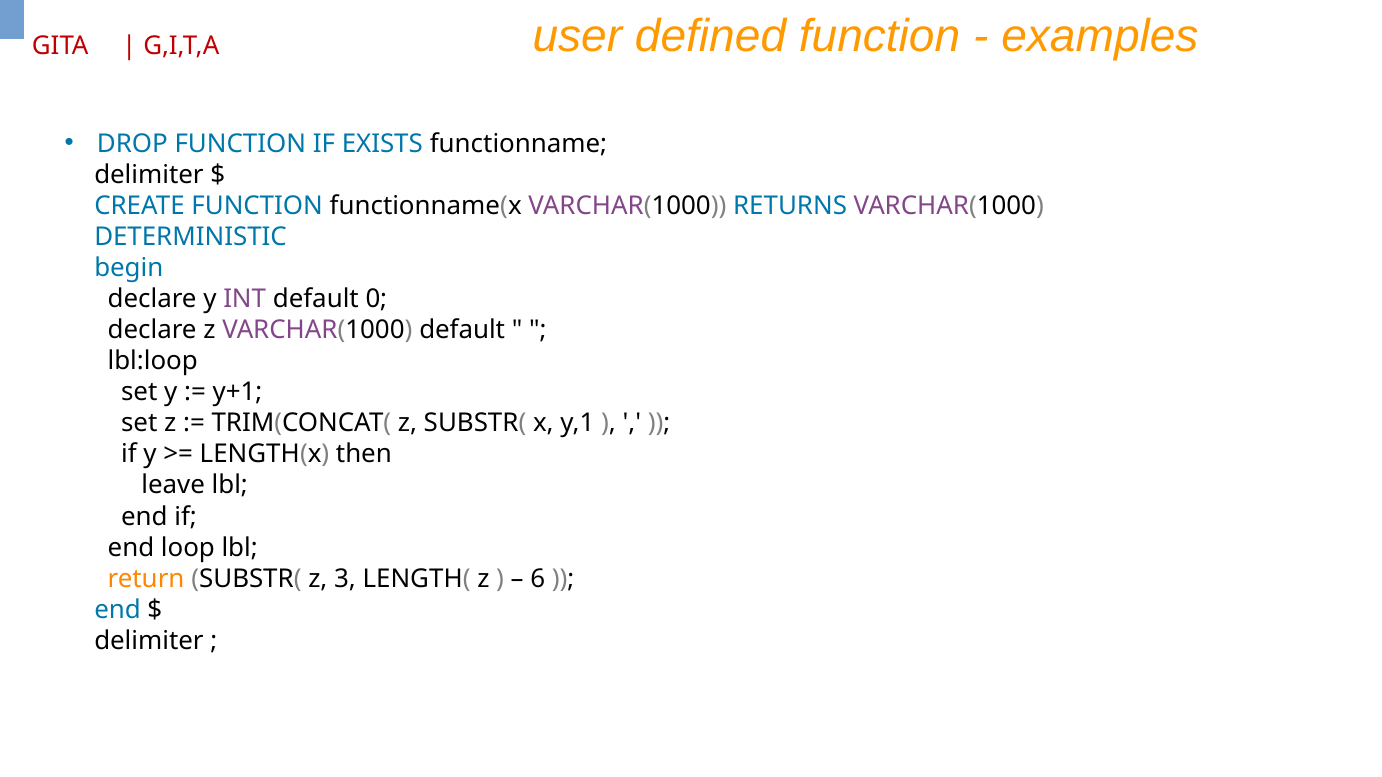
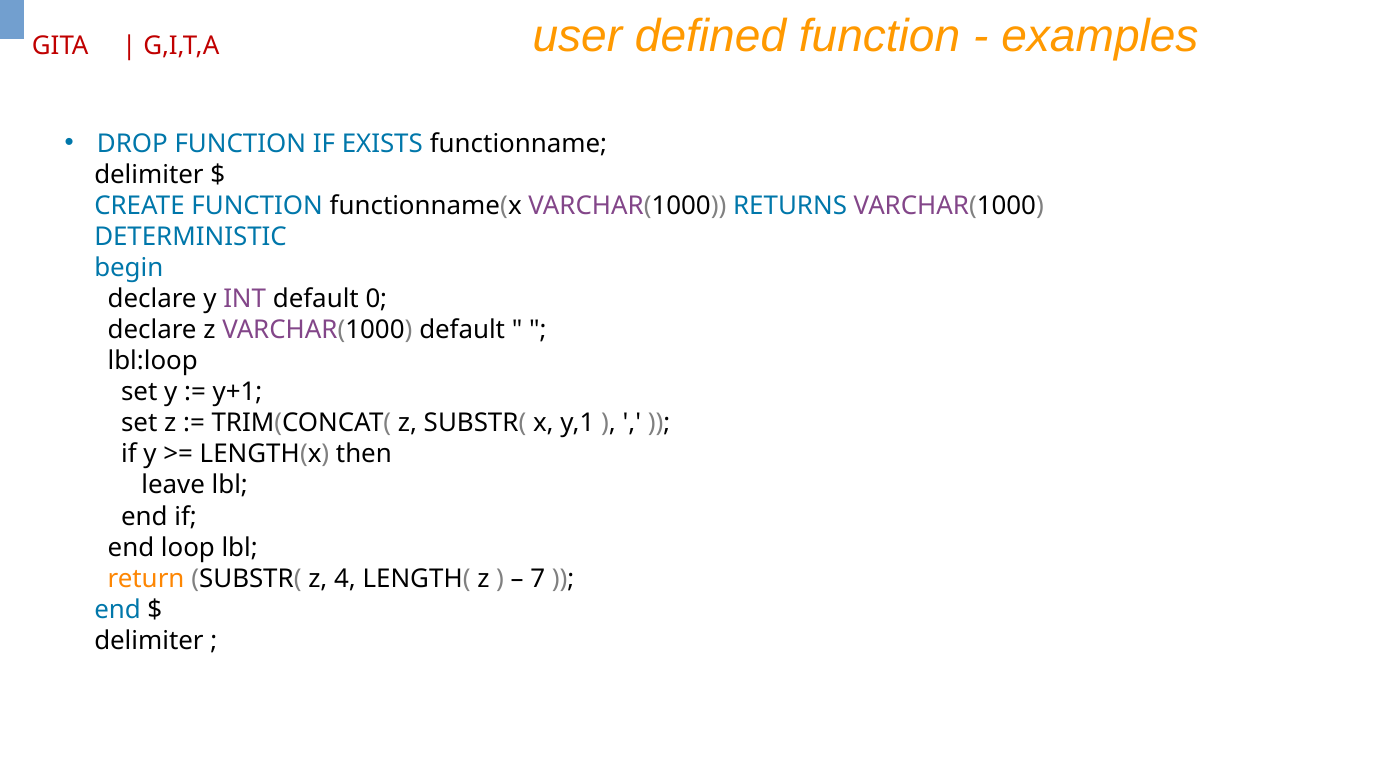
3: 3 -> 4
6: 6 -> 7
